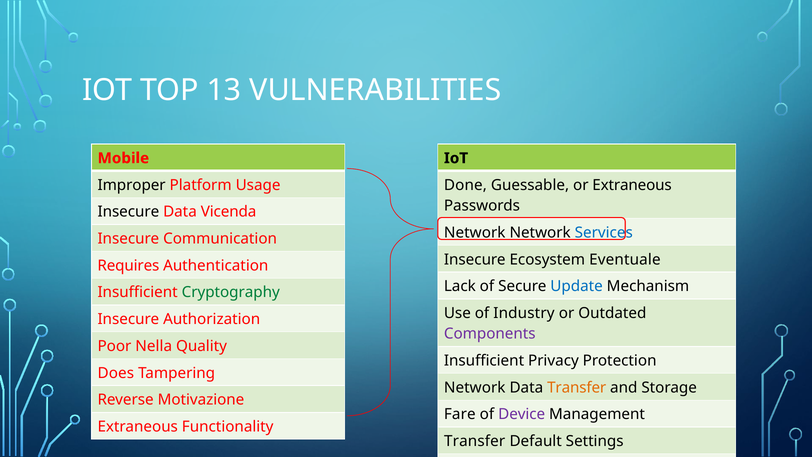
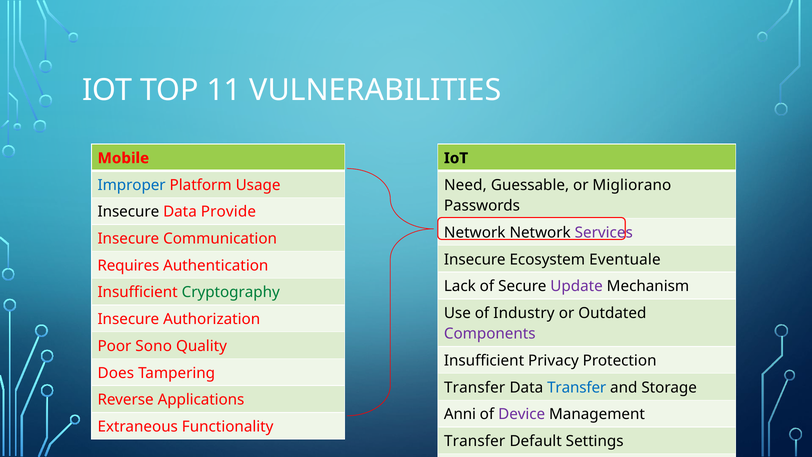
13: 13 -> 11
Improper colour: black -> blue
Done: Done -> Need
or Extraneous: Extraneous -> Migliorano
Vicenda: Vicenda -> Provide
Services colour: blue -> purple
Update colour: blue -> purple
Nella: Nella -> Sono
Network at (475, 387): Network -> Transfer
Transfer at (577, 387) colour: orange -> blue
Motivazione: Motivazione -> Applications
Fare: Fare -> Anni
